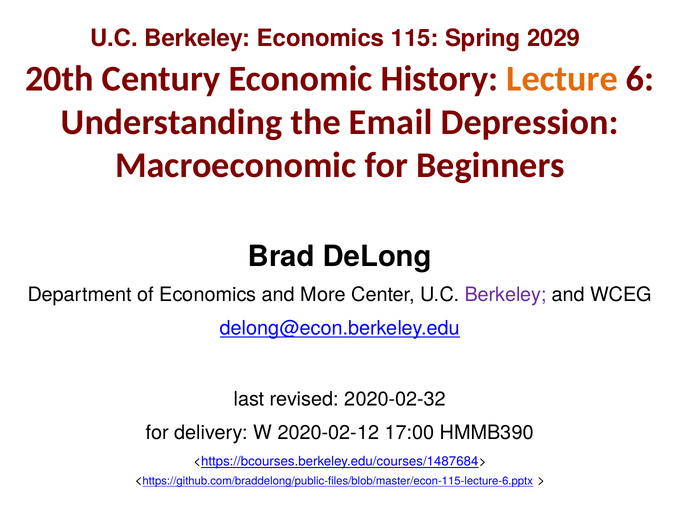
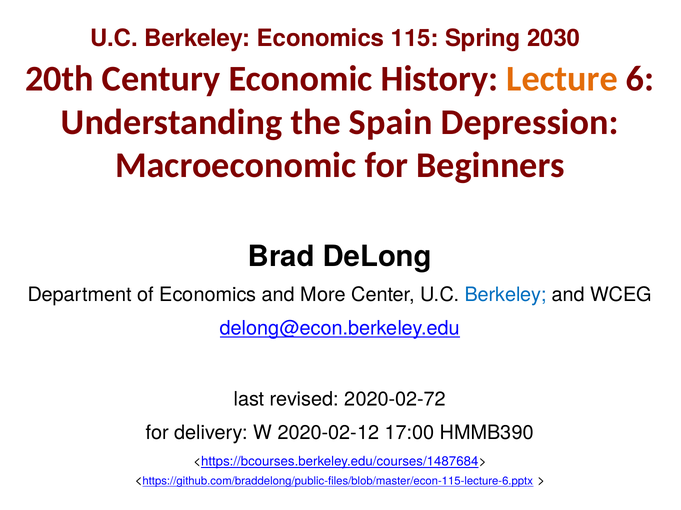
2029: 2029 -> 2030
Email: Email -> Spain
Berkeley at (506, 295) colour: purple -> blue
2020-02-32: 2020-02-32 -> 2020-02-72
